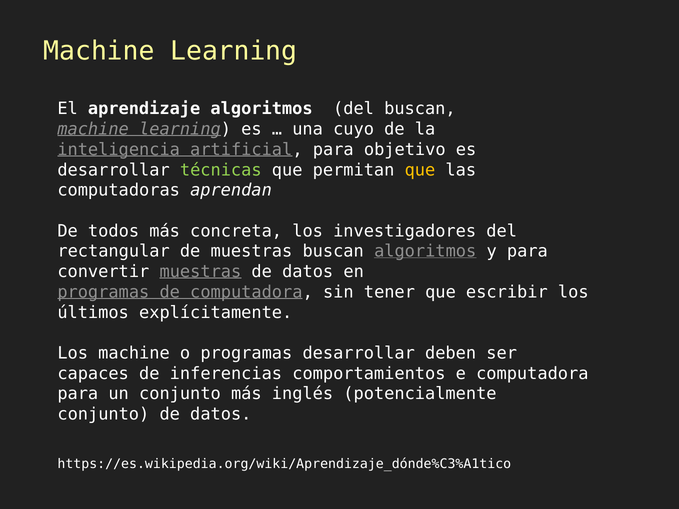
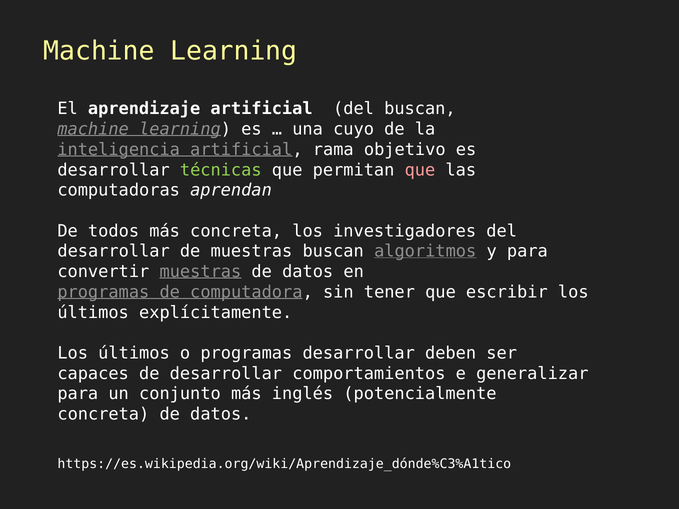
aprendizaje algoritmos: algoritmos -> artificial
artificial para: para -> rama
que at (420, 170) colour: yellow -> pink
rectangular at (114, 251): rectangular -> desarrollar
machine at (134, 353): machine -> últimos
de inferencias: inferencias -> desarrollar
e computadora: computadora -> generalizar
conjunto at (103, 414): conjunto -> concreta
